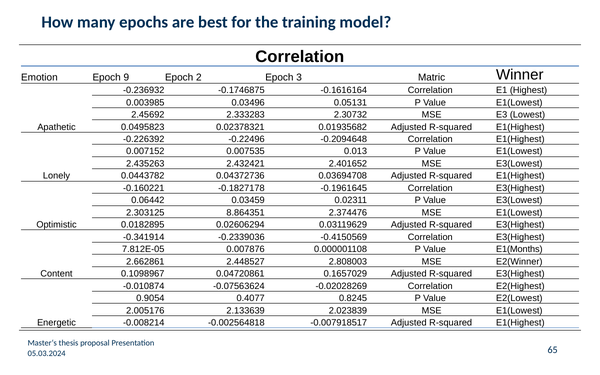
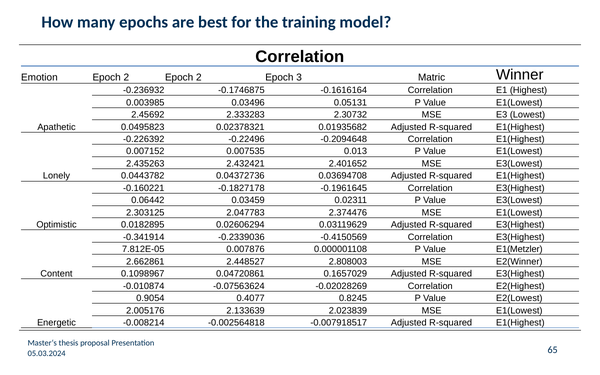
Emotion Epoch 9: 9 -> 2
8.864351: 8.864351 -> 2.047783
E1(Months: E1(Months -> E1(Metzler
